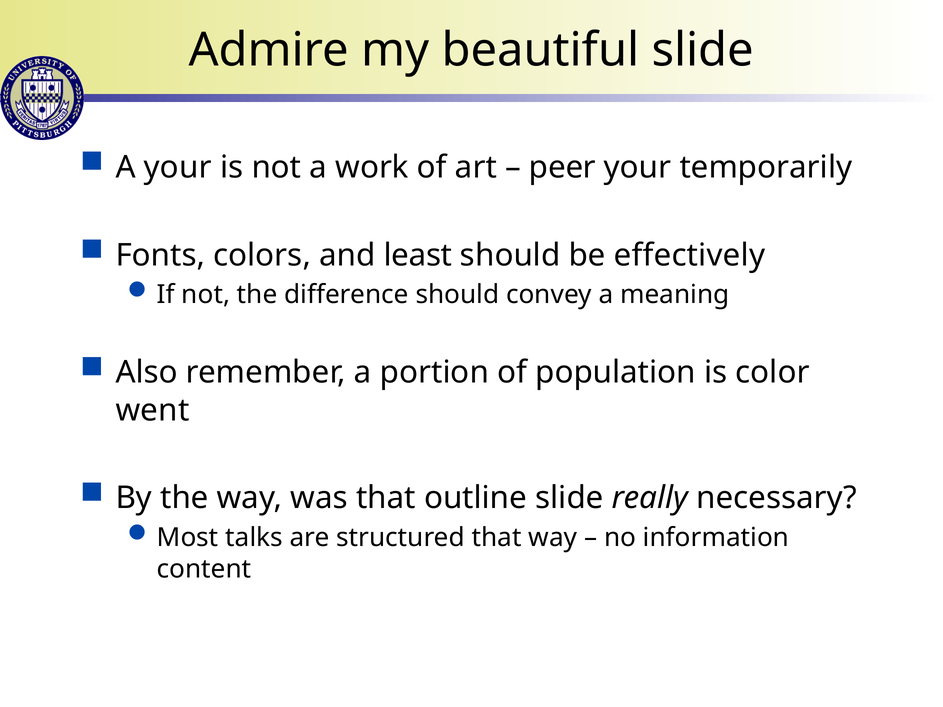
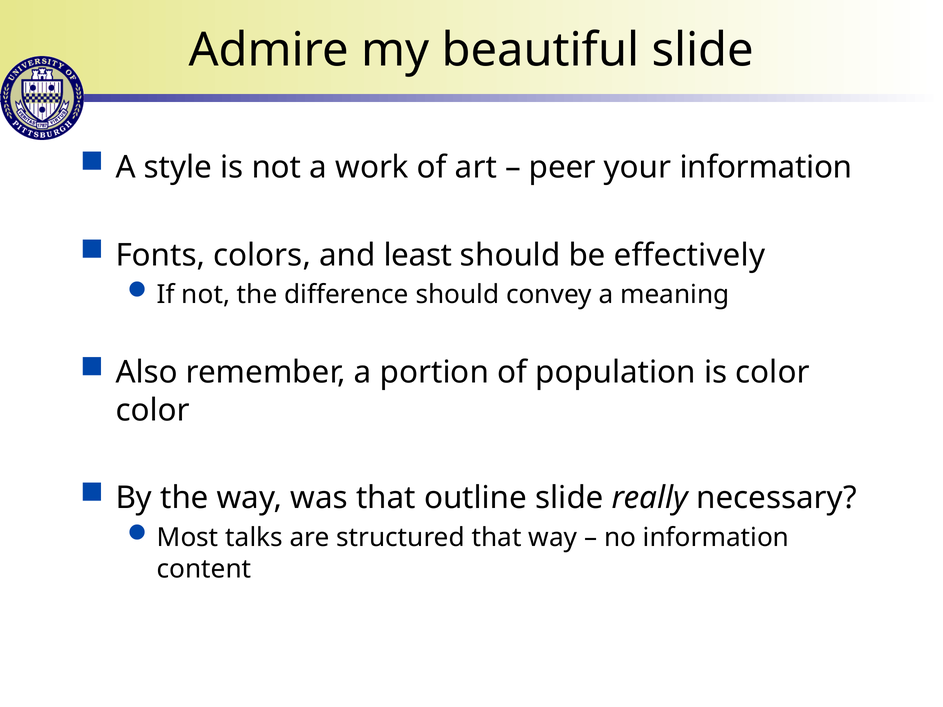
A your: your -> style
your temporarily: temporarily -> information
went at (152, 410): went -> color
